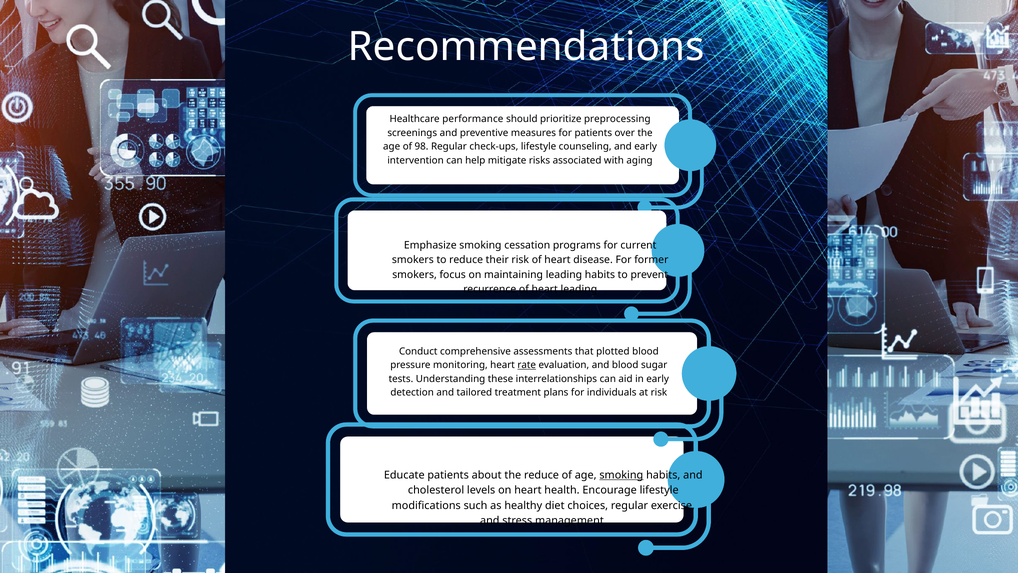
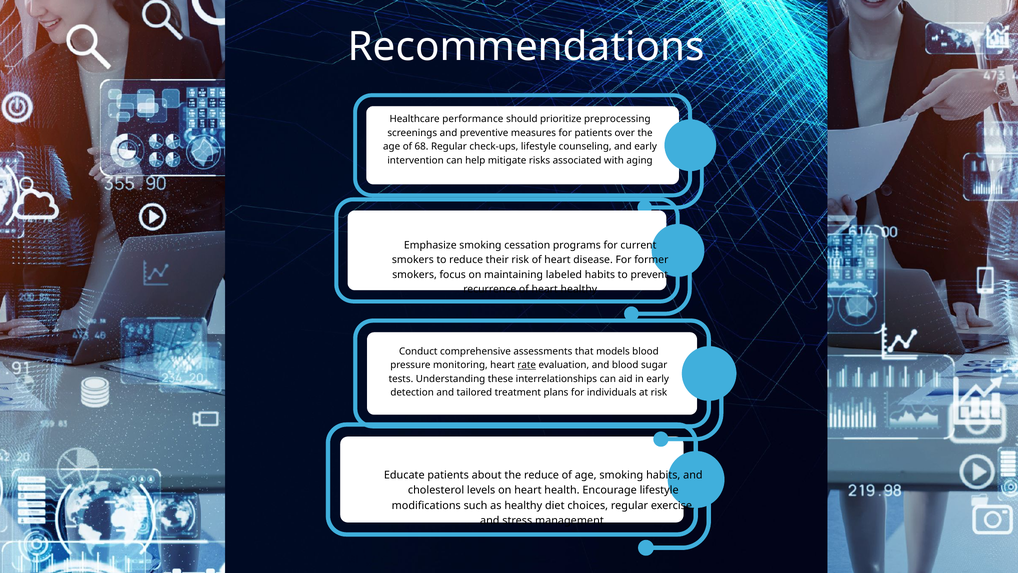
98: 98 -> 68
maintaining leading: leading -> labeled
heart leading: leading -> healthy
plotted: plotted -> models
smoking at (621, 475) underline: present -> none
